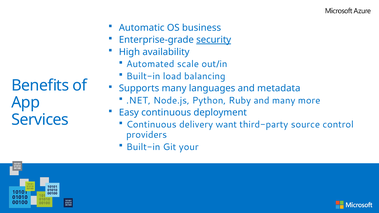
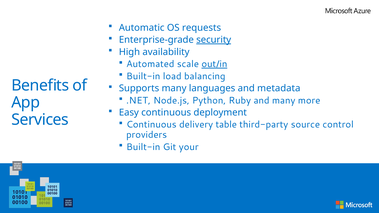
business: business -> requests
out/in underline: none -> present
want: want -> table
